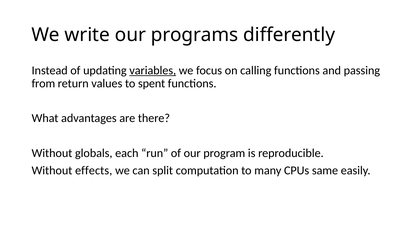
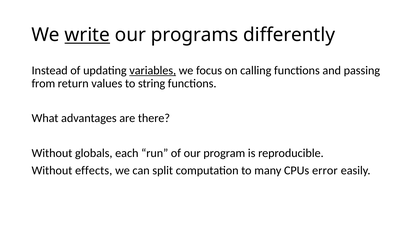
write underline: none -> present
spent: spent -> string
same: same -> error
